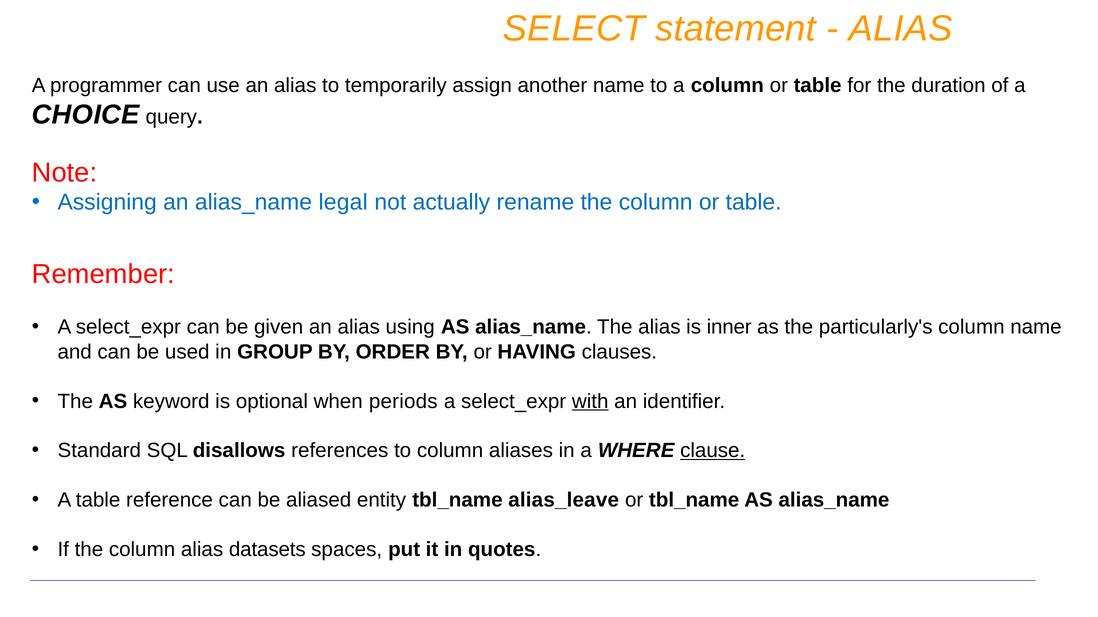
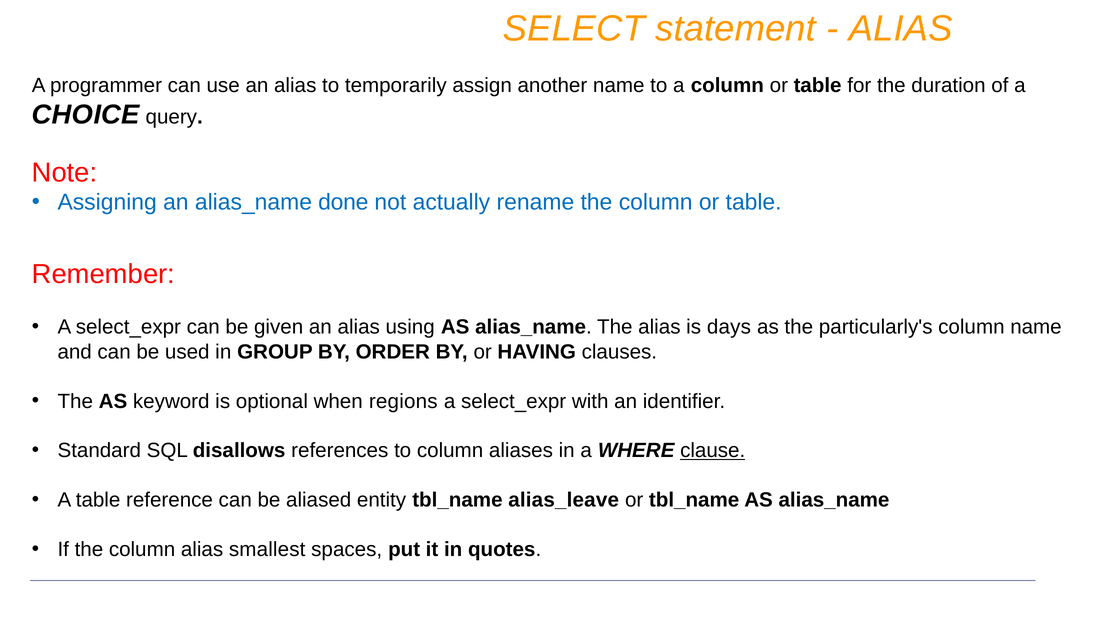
legal: legal -> done
inner: inner -> days
periods: periods -> regions
with underline: present -> none
datasets: datasets -> smallest
